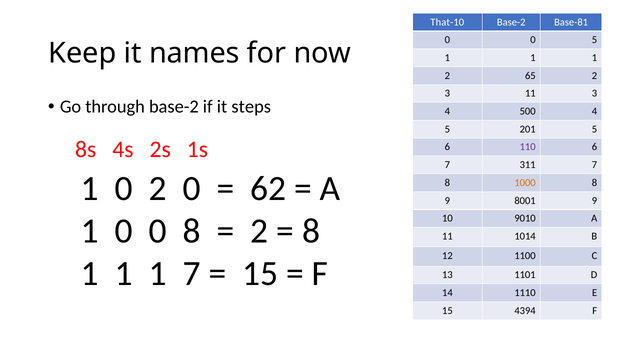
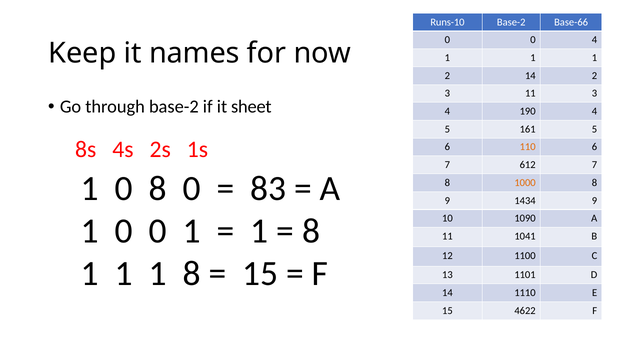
That-10: That-10 -> Runs-10
Base-81: Base-81 -> Base-66
0 5: 5 -> 4
2 65: 65 -> 14
steps: steps -> sheet
500: 500 -> 190
201: 201 -> 161
110 colour: purple -> orange
311: 311 -> 612
0 2: 2 -> 8
62: 62 -> 83
8001: 8001 -> 1434
9010: 9010 -> 1090
0 8: 8 -> 1
2 at (259, 231): 2 -> 1
1014: 1014 -> 1041
1 7: 7 -> 8
4394: 4394 -> 4622
